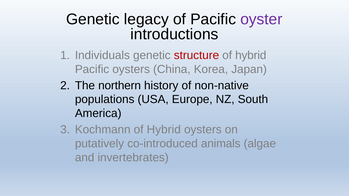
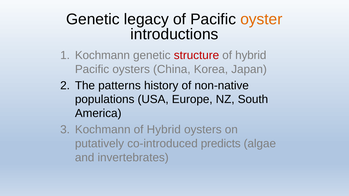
oyster colour: purple -> orange
Individuals at (102, 55): Individuals -> Kochmann
northern: northern -> patterns
animals: animals -> predicts
